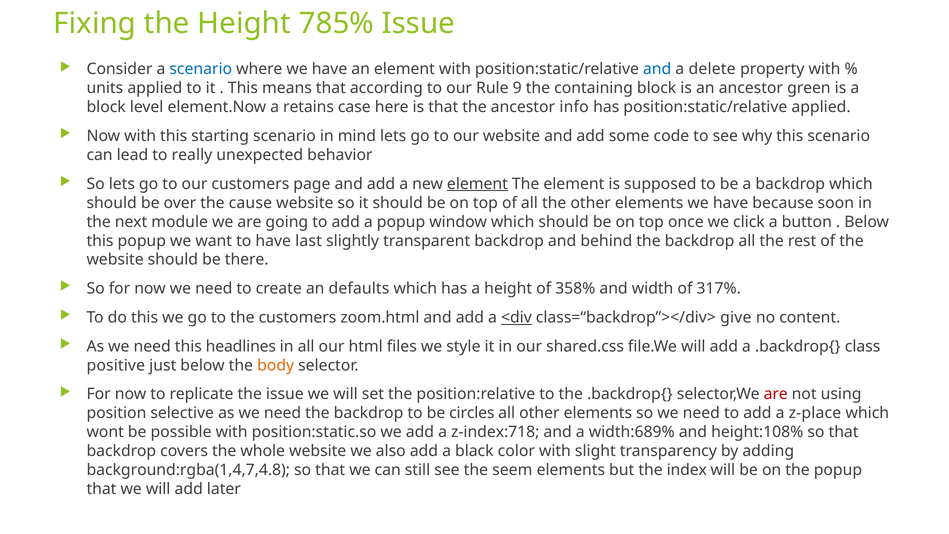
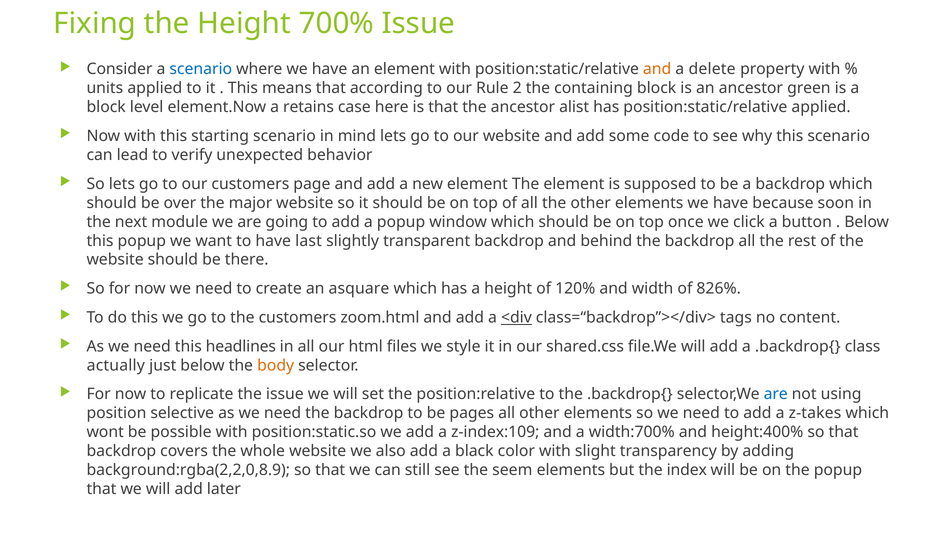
785%: 785% -> 700%
and at (657, 69) colour: blue -> orange
9: 9 -> 2
info: info -> alist
really: really -> verify
element at (477, 184) underline: present -> none
cause: cause -> major
defaults: defaults -> asquare
358%: 358% -> 120%
317%: 317% -> 826%
give: give -> tags
positive: positive -> actually
are at (776, 394) colour: red -> blue
circles: circles -> pages
z-place: z-place -> z-takes
z-index:718: z-index:718 -> z-index:109
width:689%: width:689% -> width:700%
height:108%: height:108% -> height:400%
background:rgba(1,4,7,4.8: background:rgba(1,4,7,4.8 -> background:rgba(2,2,0,8.9
